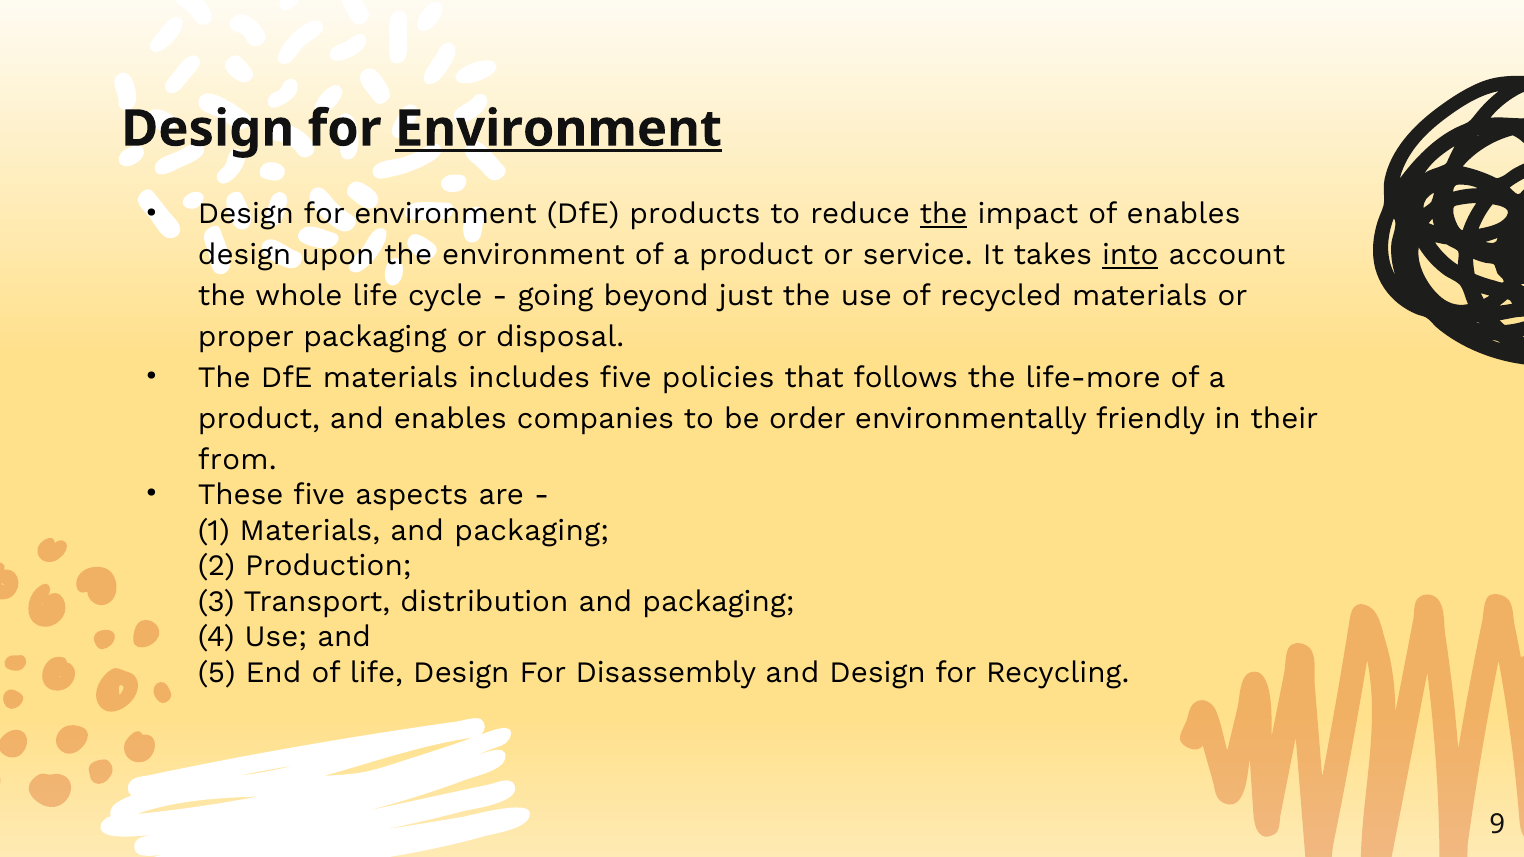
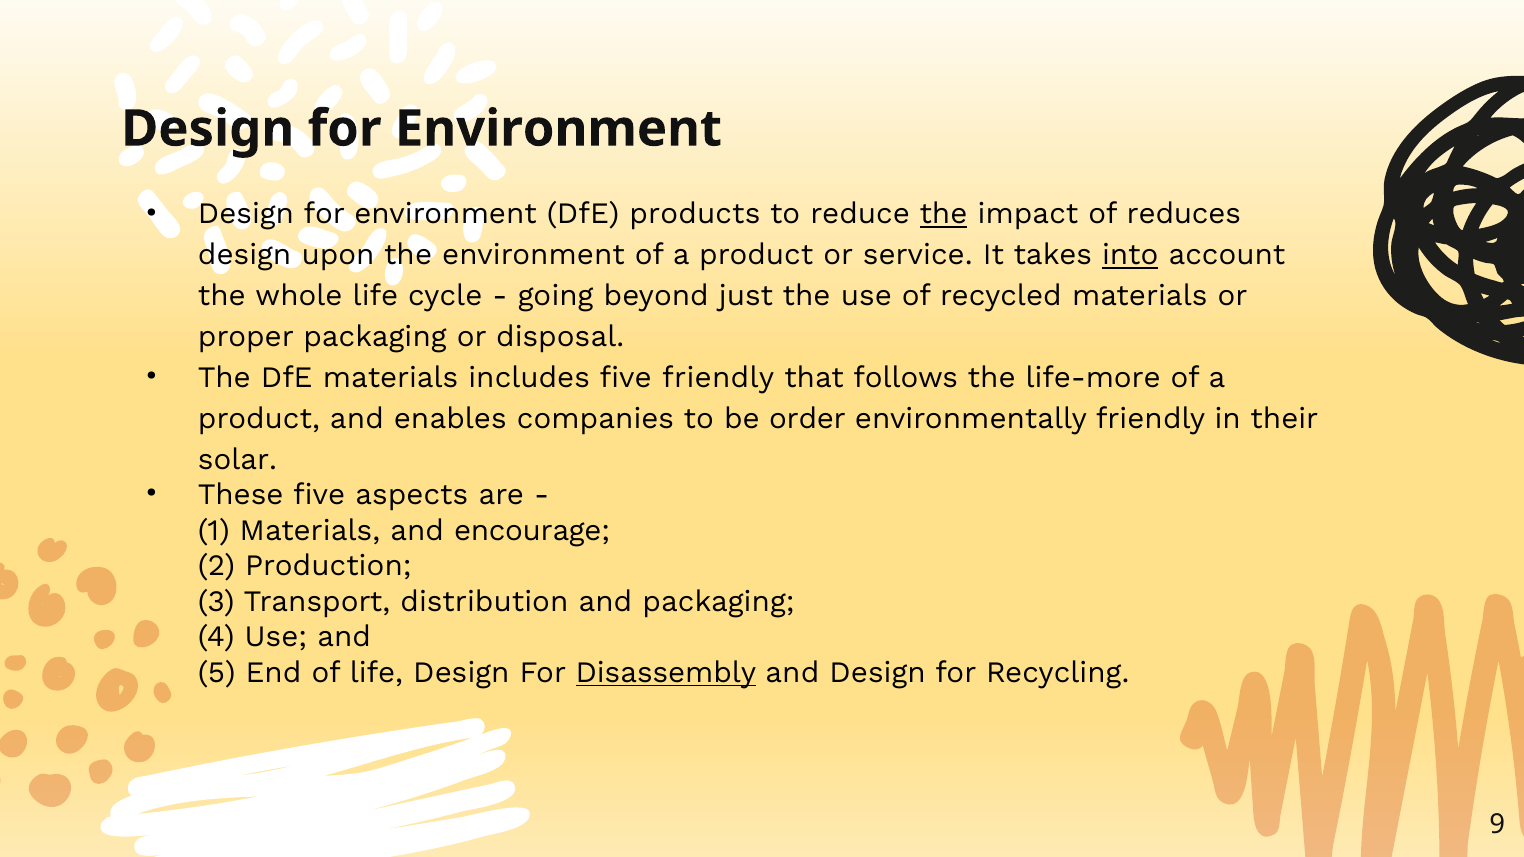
Environment at (558, 129) underline: present -> none
of enables: enables -> reduces
five policies: policies -> friendly
from: from -> solar
Materials and packaging: packaging -> encourage
Disassembly underline: none -> present
